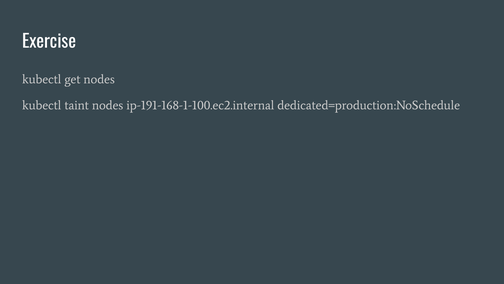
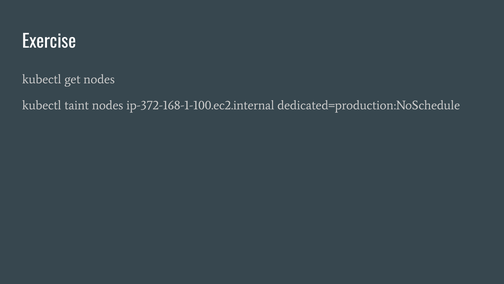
ip-191-168-1-100.ec2.internal: ip-191-168-1-100.ec2.internal -> ip-372-168-1-100.ec2.internal
